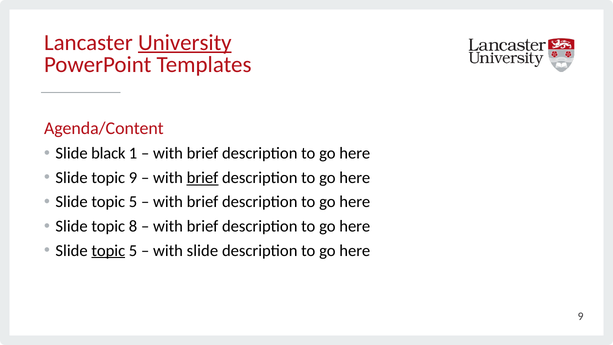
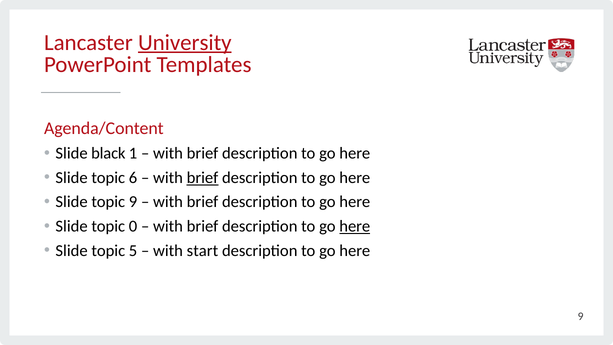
topic 9: 9 -> 6
5 at (133, 202): 5 -> 9
8: 8 -> 0
here at (355, 226) underline: none -> present
topic at (108, 250) underline: present -> none
with slide: slide -> start
